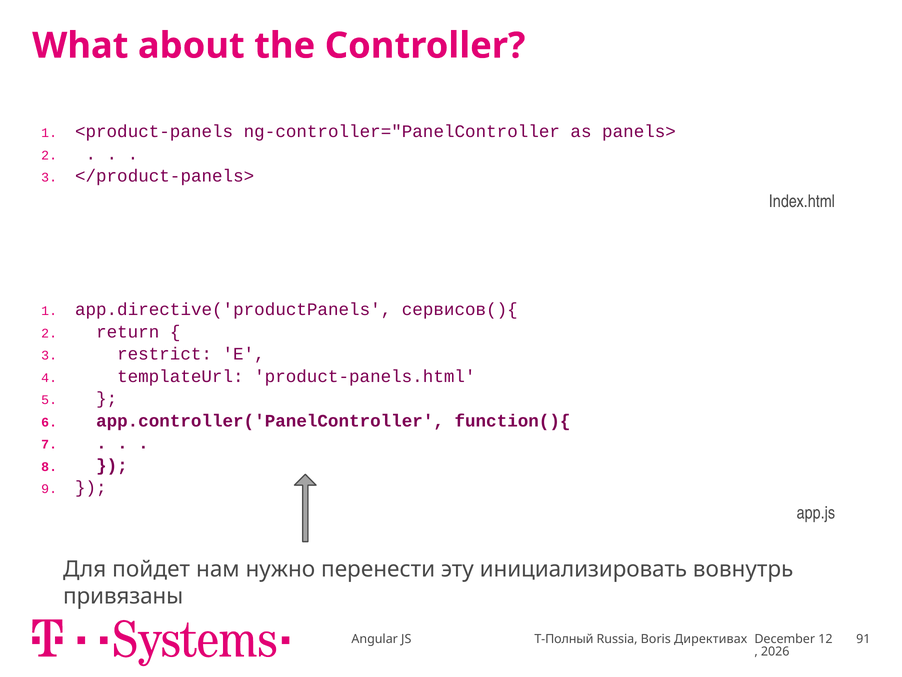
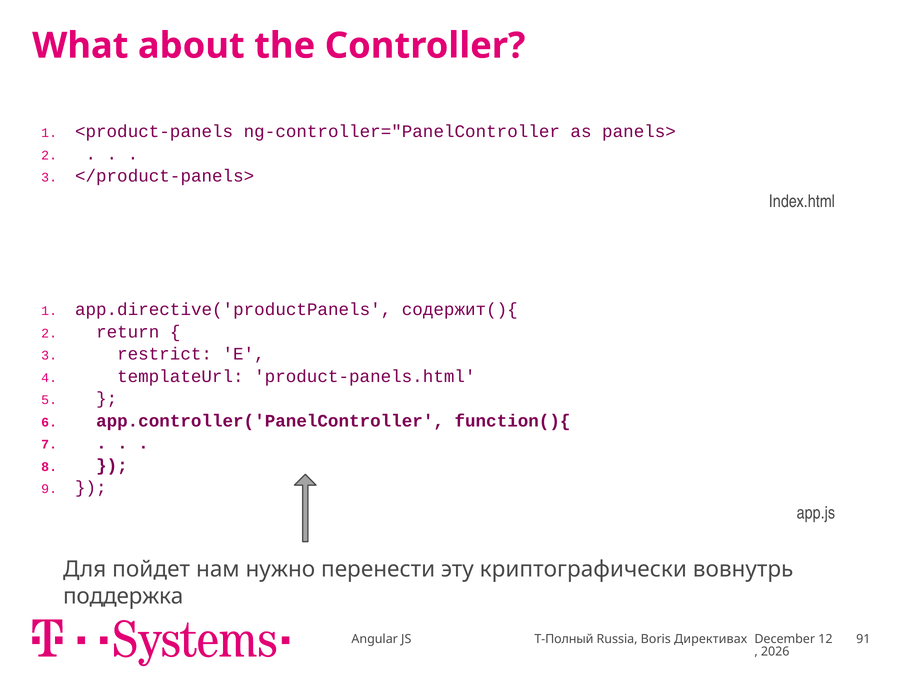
сервисов(){: сервисов(){ -> содержит(){
инициализировать: инициализировать -> криптографически
привязаны: привязаны -> поддержка
